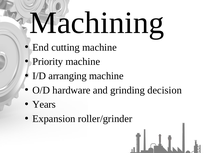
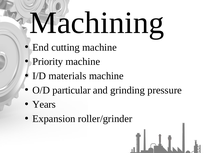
arranging: arranging -> materials
hardware: hardware -> particular
decision: decision -> pressure
